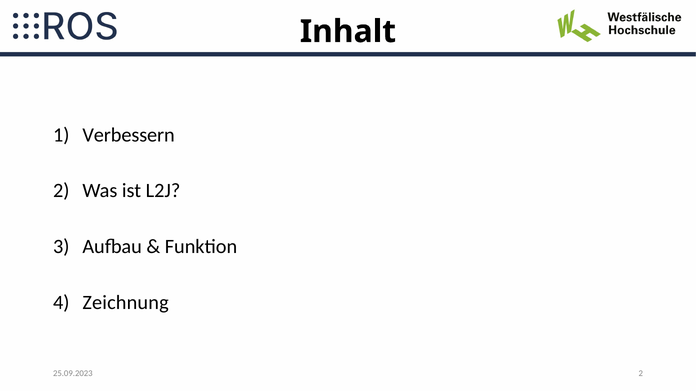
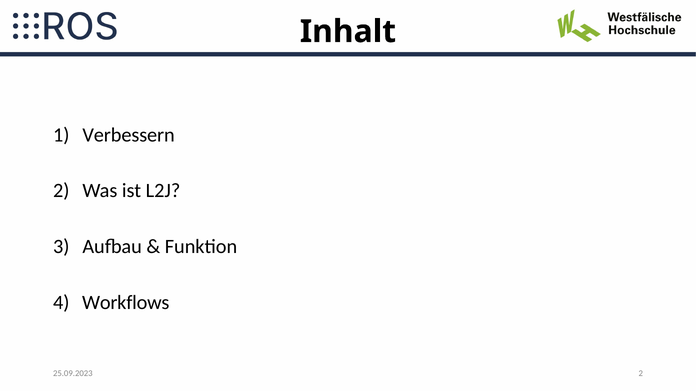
Zeichnung: Zeichnung -> Workflows
